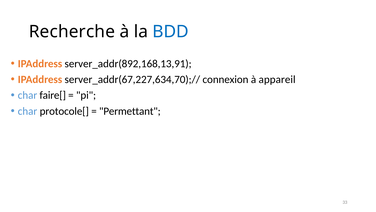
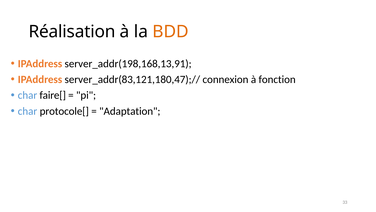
Recherche: Recherche -> Réalisation
BDD colour: blue -> orange
server_addr(892,168,13,91: server_addr(892,168,13,91 -> server_addr(198,168,13,91
server_addr(67,227,634,70);//: server_addr(67,227,634,70);// -> server_addr(83,121,180,47);//
appareil: appareil -> fonction
Permettant: Permettant -> Adaptation
